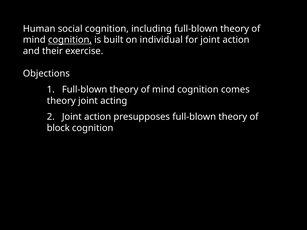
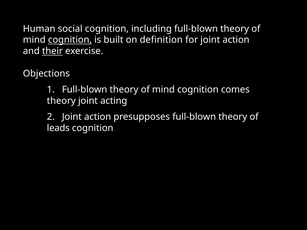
individual: individual -> definition
their underline: none -> present
block: block -> leads
